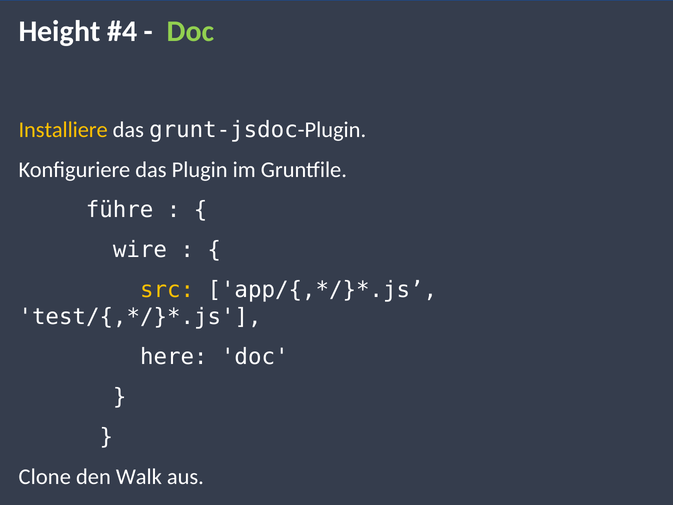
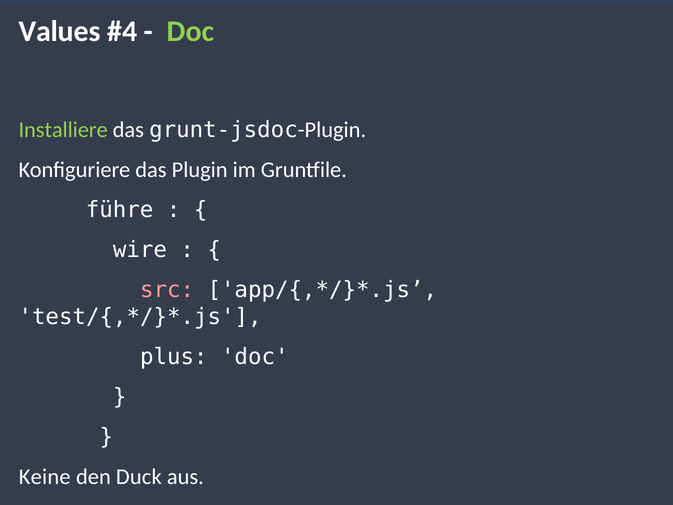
Height: Height -> Values
Installiere colour: yellow -> light green
src colour: yellow -> pink
here: here -> plus
Clone: Clone -> Keine
Walk: Walk -> Duck
